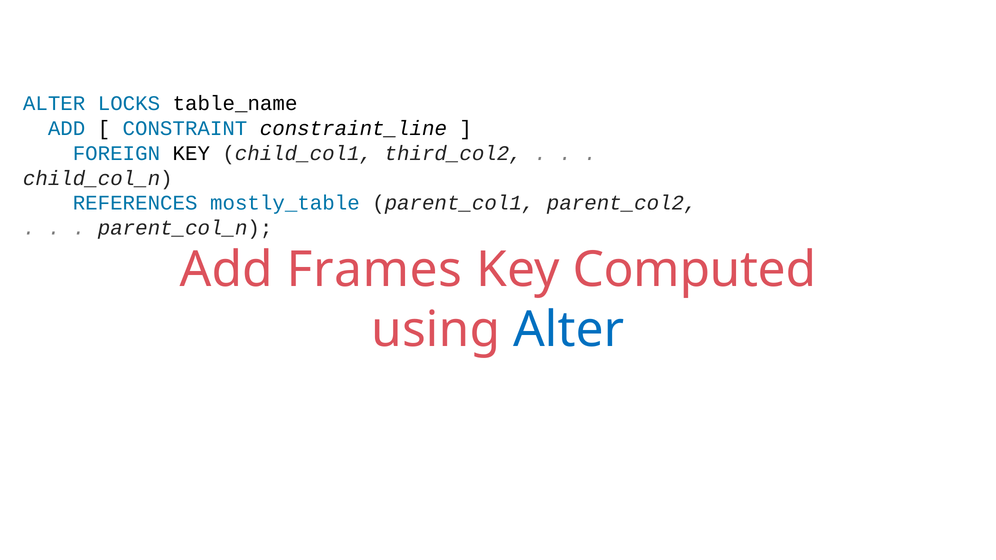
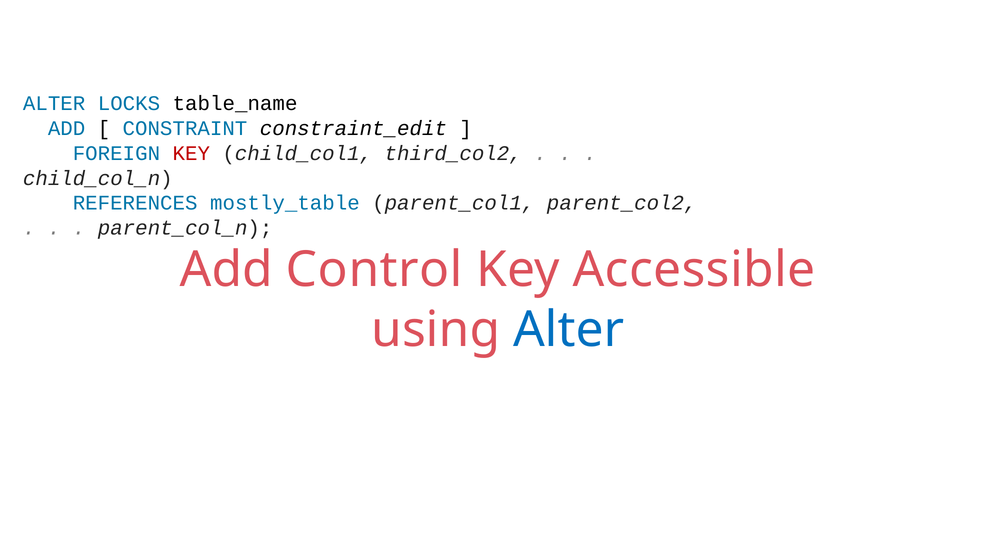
constraint_line: constraint_line -> constraint_edit
KEY at (191, 153) colour: black -> red
Frames: Frames -> Control
Computed: Computed -> Accessible
